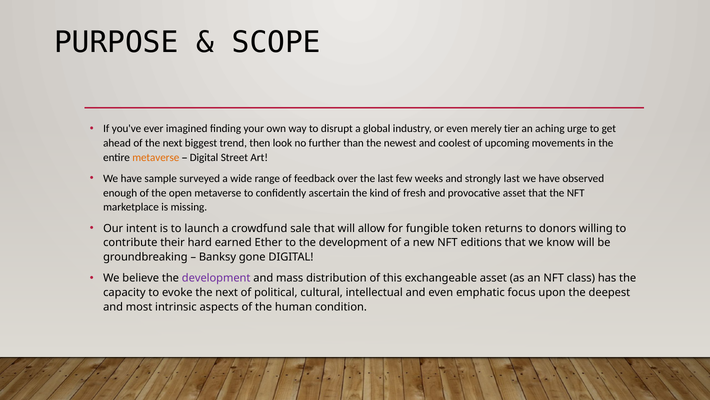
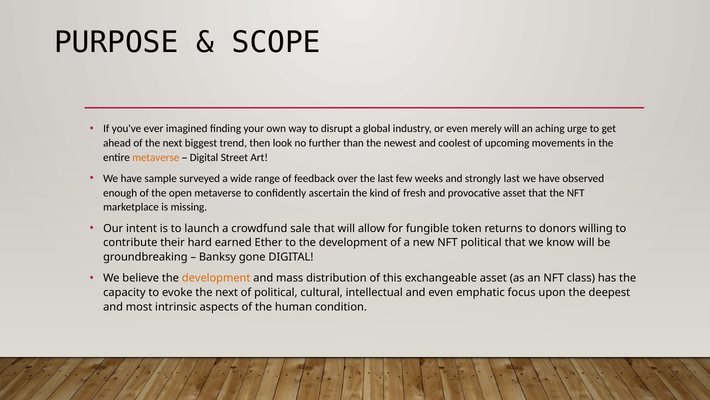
merely tier: tier -> will
NFT editions: editions -> political
development at (216, 278) colour: purple -> orange
